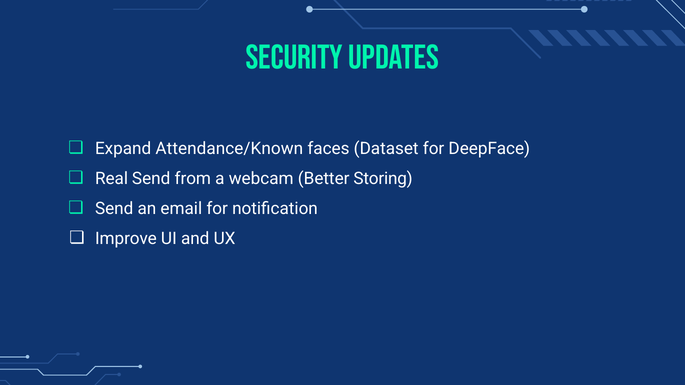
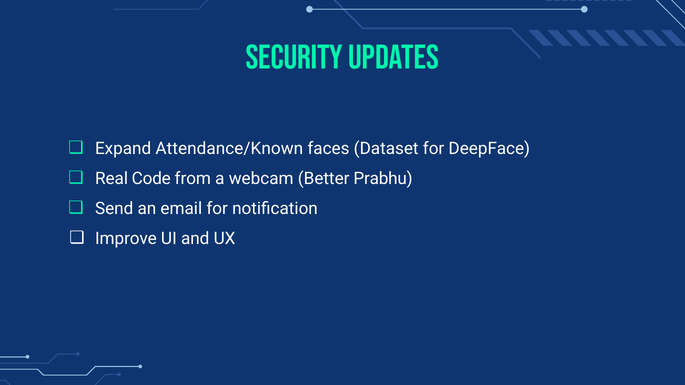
Real Send: Send -> Code
Storing: Storing -> Prabhu
